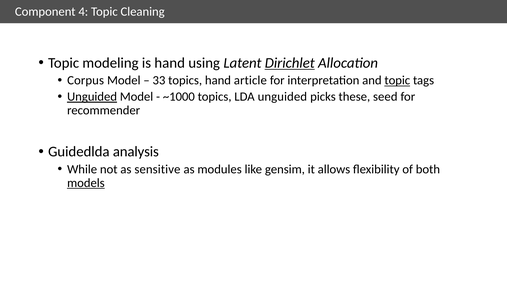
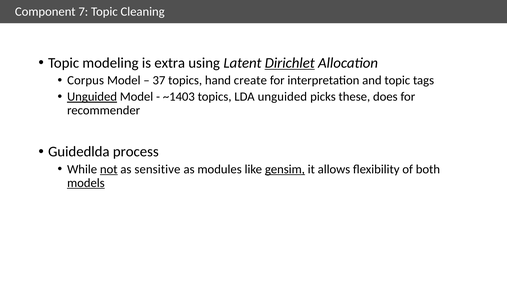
4: 4 -> 7
is hand: hand -> extra
33: 33 -> 37
article: article -> create
topic at (397, 80) underline: present -> none
~1000: ~1000 -> ~1403
seed: seed -> does
analysis: analysis -> process
not underline: none -> present
gensim underline: none -> present
